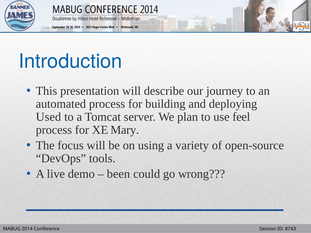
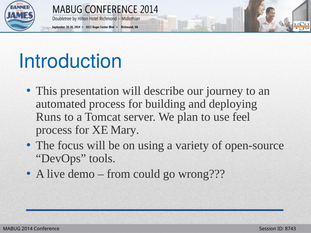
Used: Used -> Runs
been: been -> from
